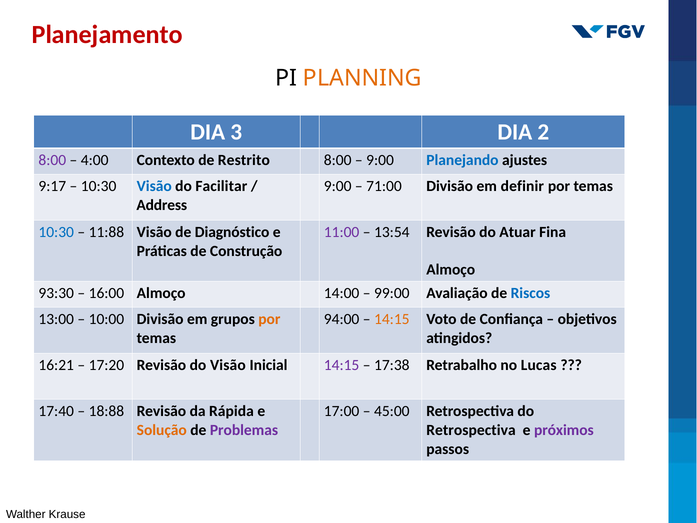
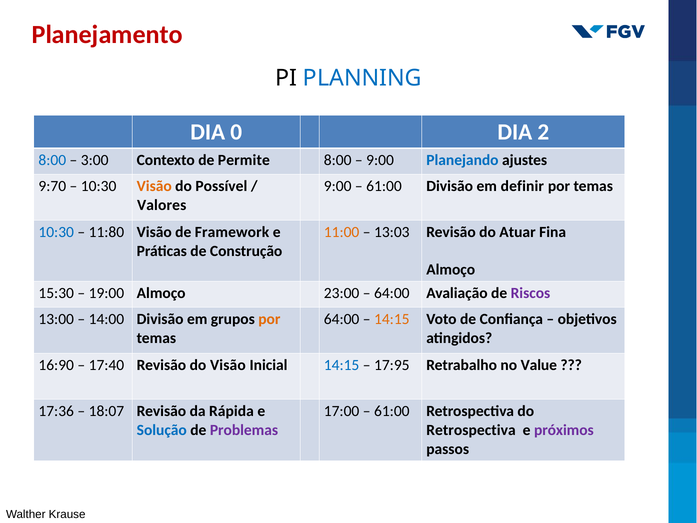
PLANNING colour: orange -> blue
3: 3 -> 0
8:00 at (52, 160) colour: purple -> blue
4:00: 4:00 -> 3:00
Restrito: Restrito -> Permite
9:17: 9:17 -> 9:70
Visão at (154, 186) colour: blue -> orange
Facilitar: Facilitar -> Possível
71:00 at (384, 186): 71:00 -> 61:00
Address: Address -> Valores
11:88: 11:88 -> 11:80
Diagnóstico: Diagnóstico -> Framework
11:00 colour: purple -> orange
13:54: 13:54 -> 13:03
93:30: 93:30 -> 15:30
16:00: 16:00 -> 19:00
14:00: 14:00 -> 23:00
99:00 at (392, 293): 99:00 -> 64:00
Riscos colour: blue -> purple
10:00: 10:00 -> 14:00
94:00 at (342, 319): 94:00 -> 64:00
16:21: 16:21 -> 16:90
17:20: 17:20 -> 17:40
14:15 at (342, 365) colour: purple -> blue
17:38: 17:38 -> 17:95
Lucas: Lucas -> Value
17:40: 17:40 -> 17:36
18:88: 18:88 -> 18:07
45:00 at (392, 411): 45:00 -> 61:00
Solução colour: orange -> blue
